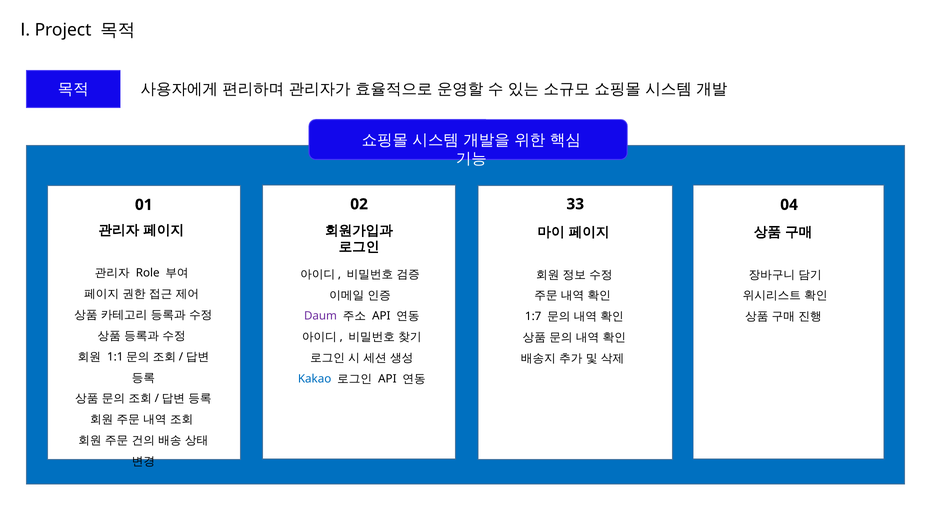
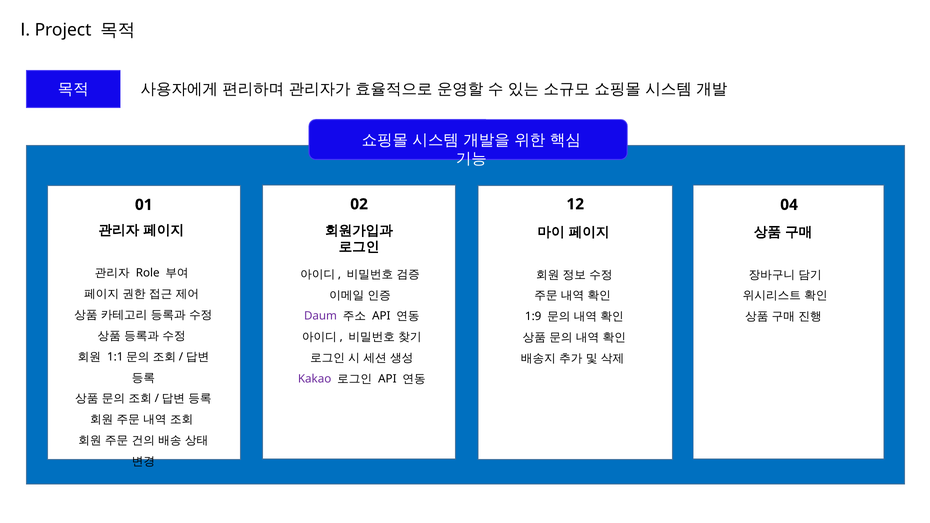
33: 33 -> 12
1:7: 1:7 -> 1:9
Kakao colour: blue -> purple
